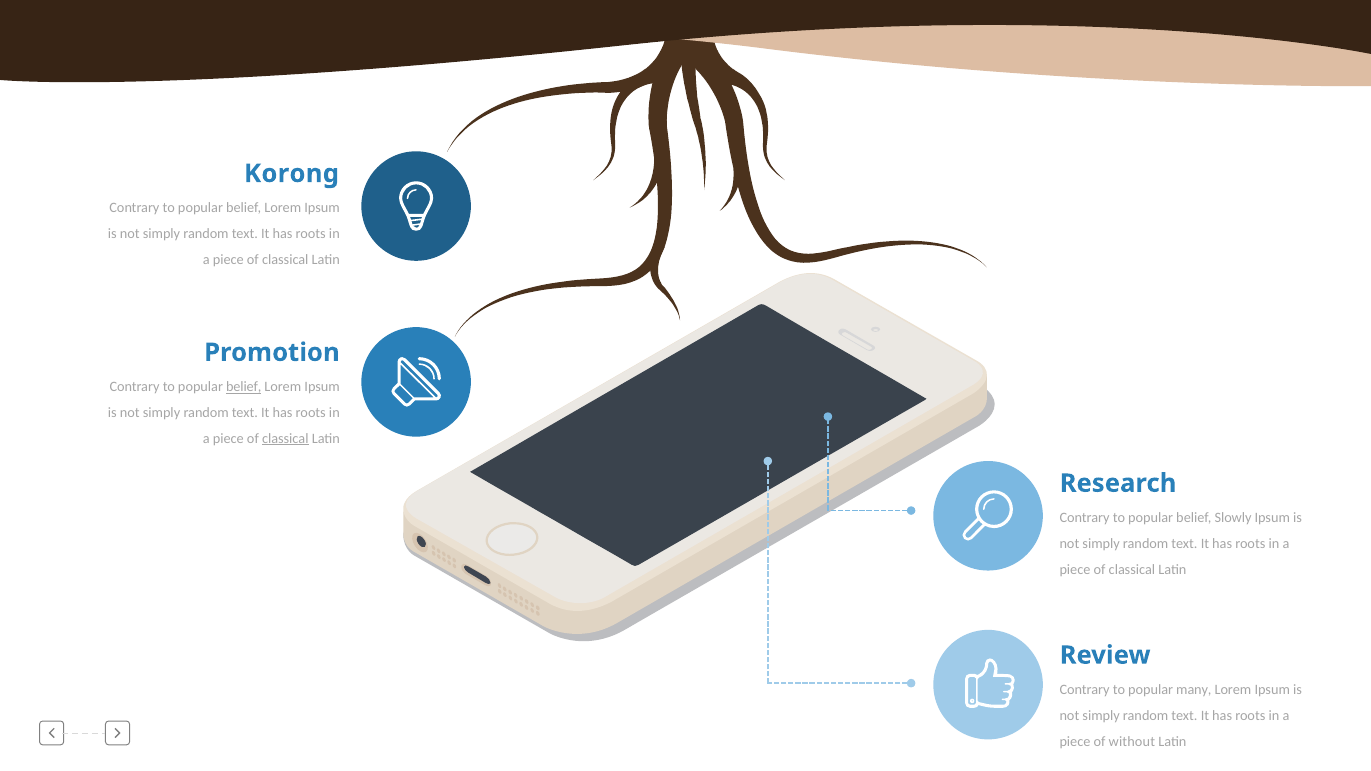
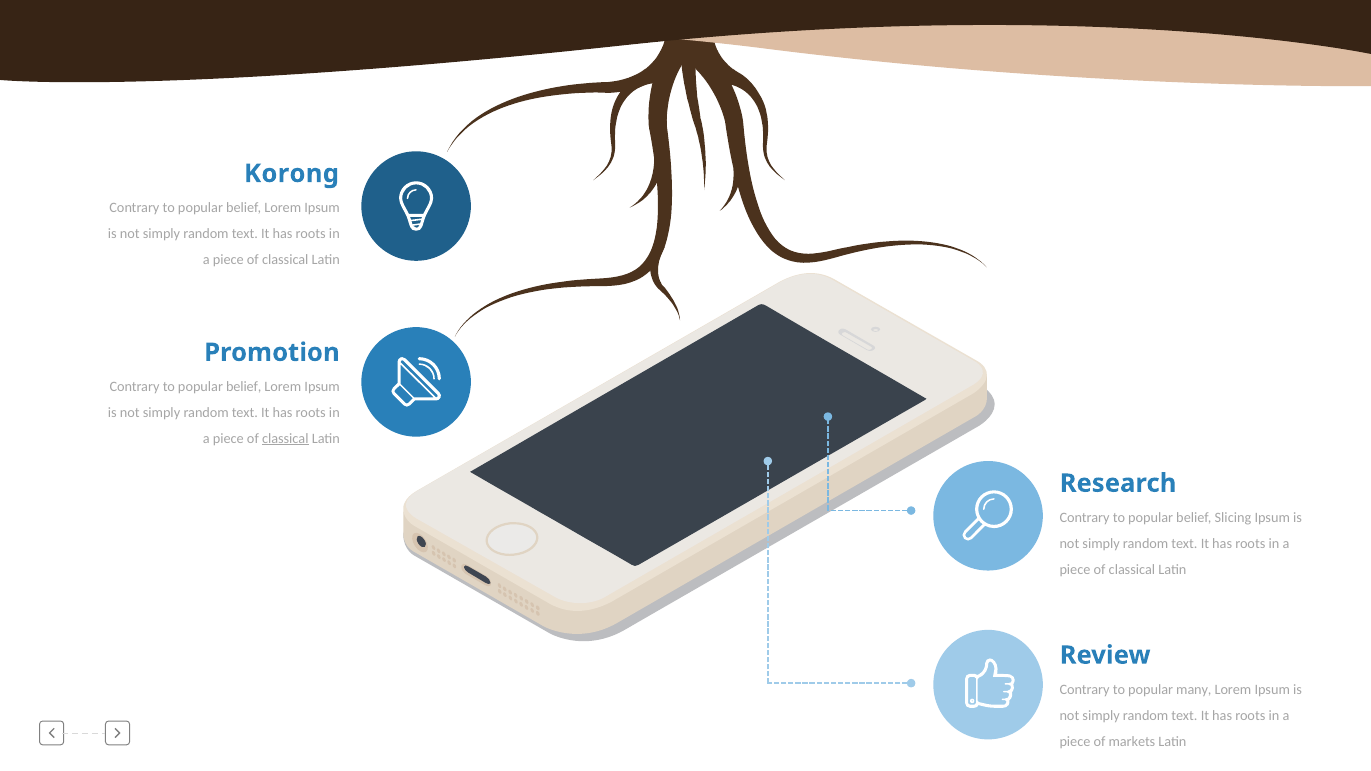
belief at (244, 387) underline: present -> none
Slowly: Slowly -> Slicing
without: without -> markets
